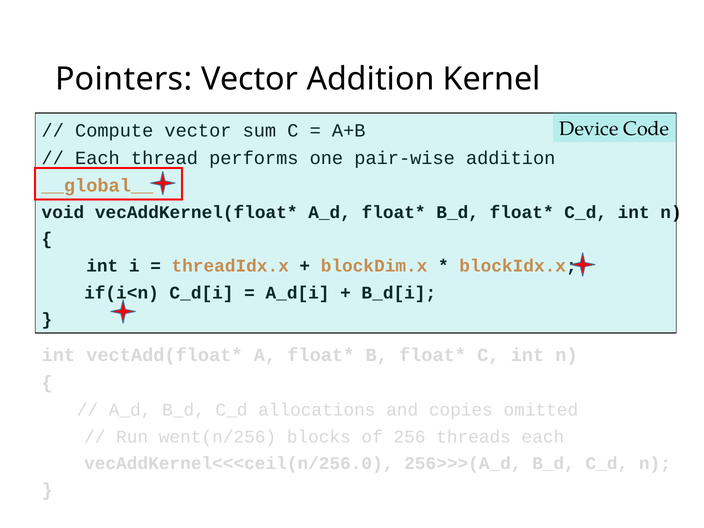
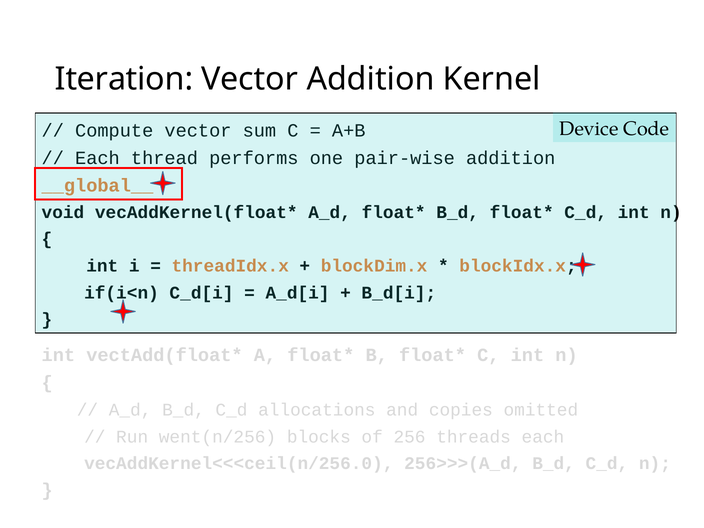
Pointers: Pointers -> Iteration
